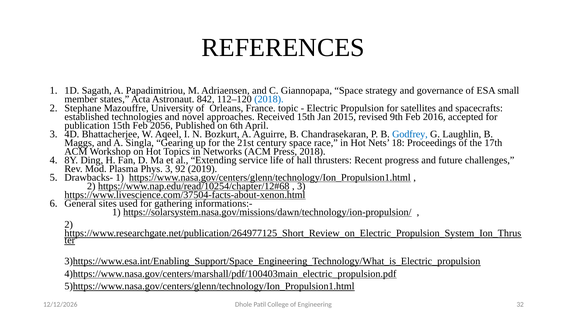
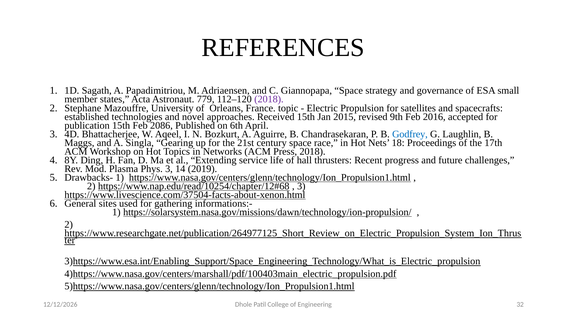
842: 842 -> 779
2018 at (269, 99) colour: blue -> purple
2056: 2056 -> 2086
92: 92 -> 14
